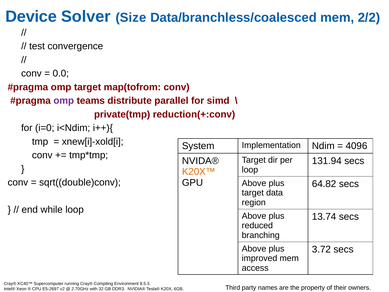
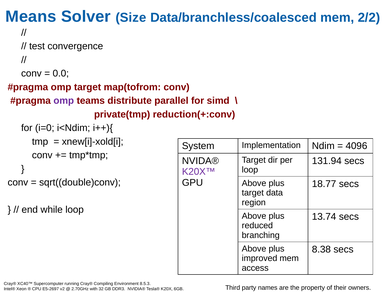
Device: Device -> Means
K20X™ colour: orange -> purple
64.82: 64.82 -> 18.77
3.72: 3.72 -> 8.38
